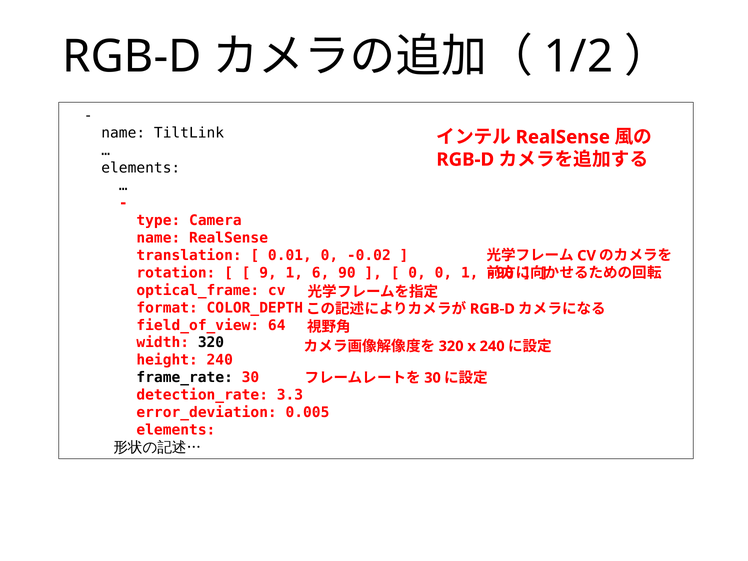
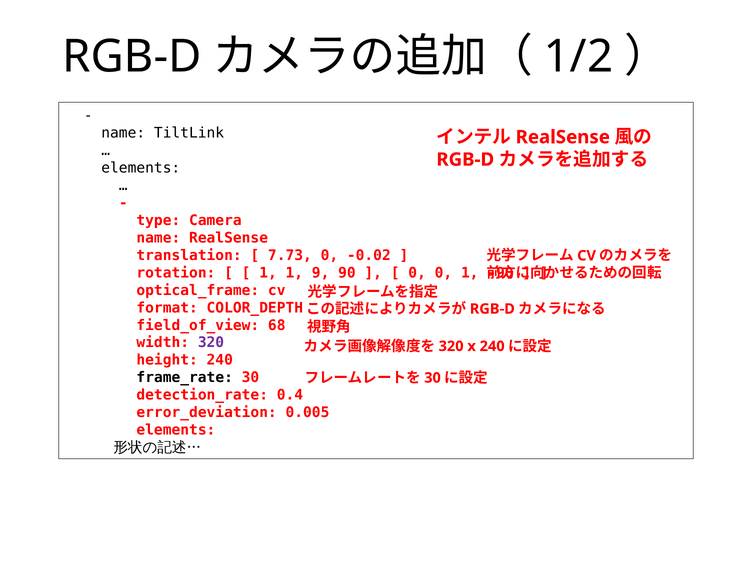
0.01: 0.01 -> 7.73
9 at (268, 273): 9 -> 1
6: 6 -> 9
64: 64 -> 68
320 at (211, 343) colour: black -> purple
3.3: 3.3 -> 0.4
